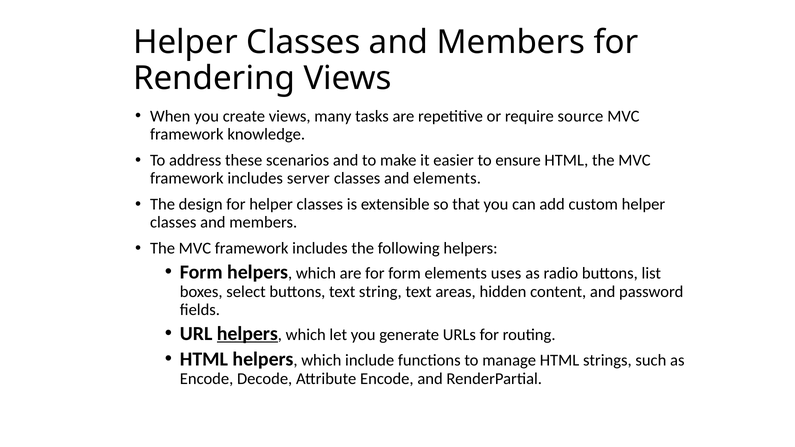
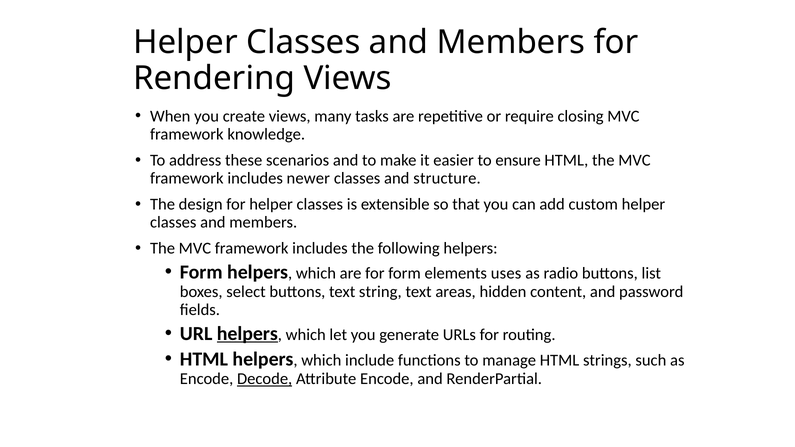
source: source -> closing
server: server -> newer
and elements: elements -> structure
Decode underline: none -> present
